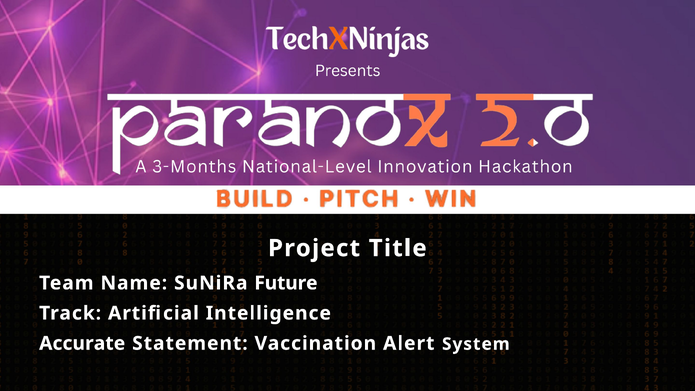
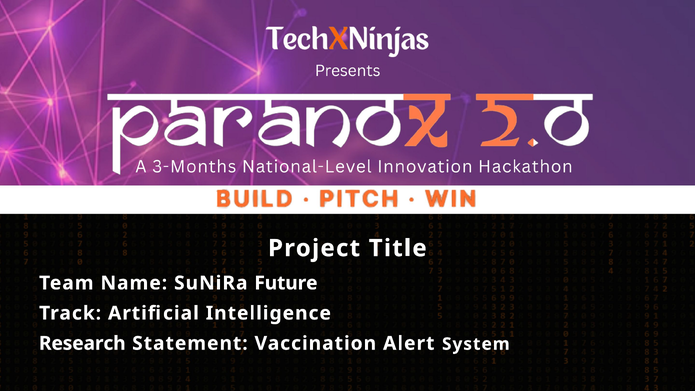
Accurate: Accurate -> Research
